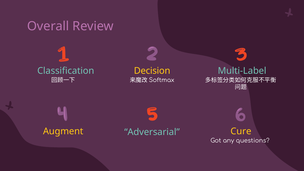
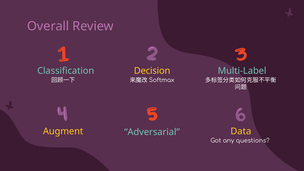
Cure: Cure -> Data
